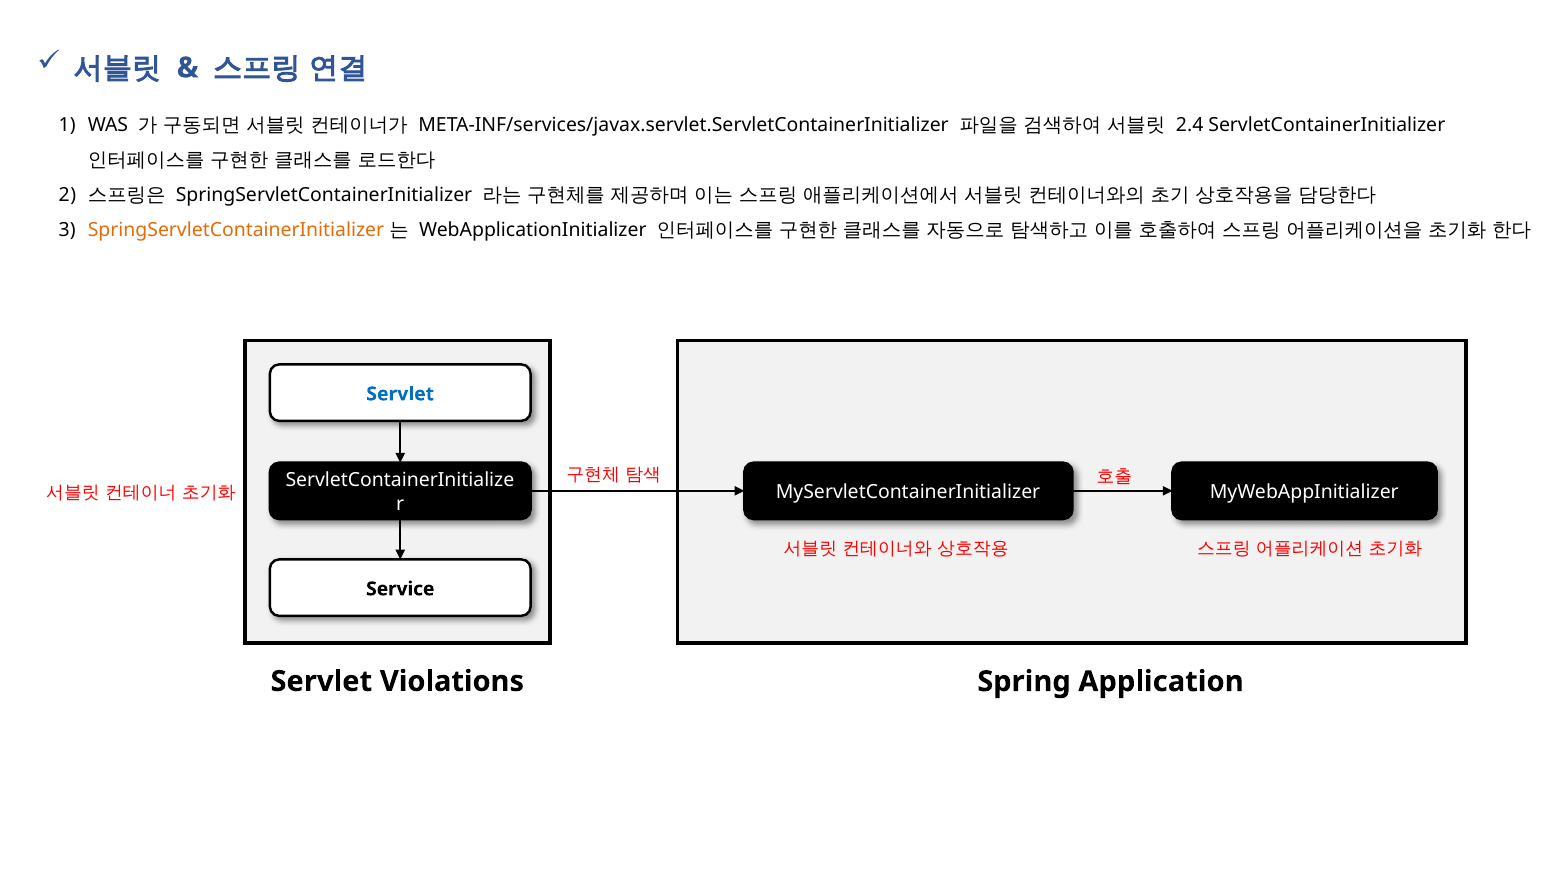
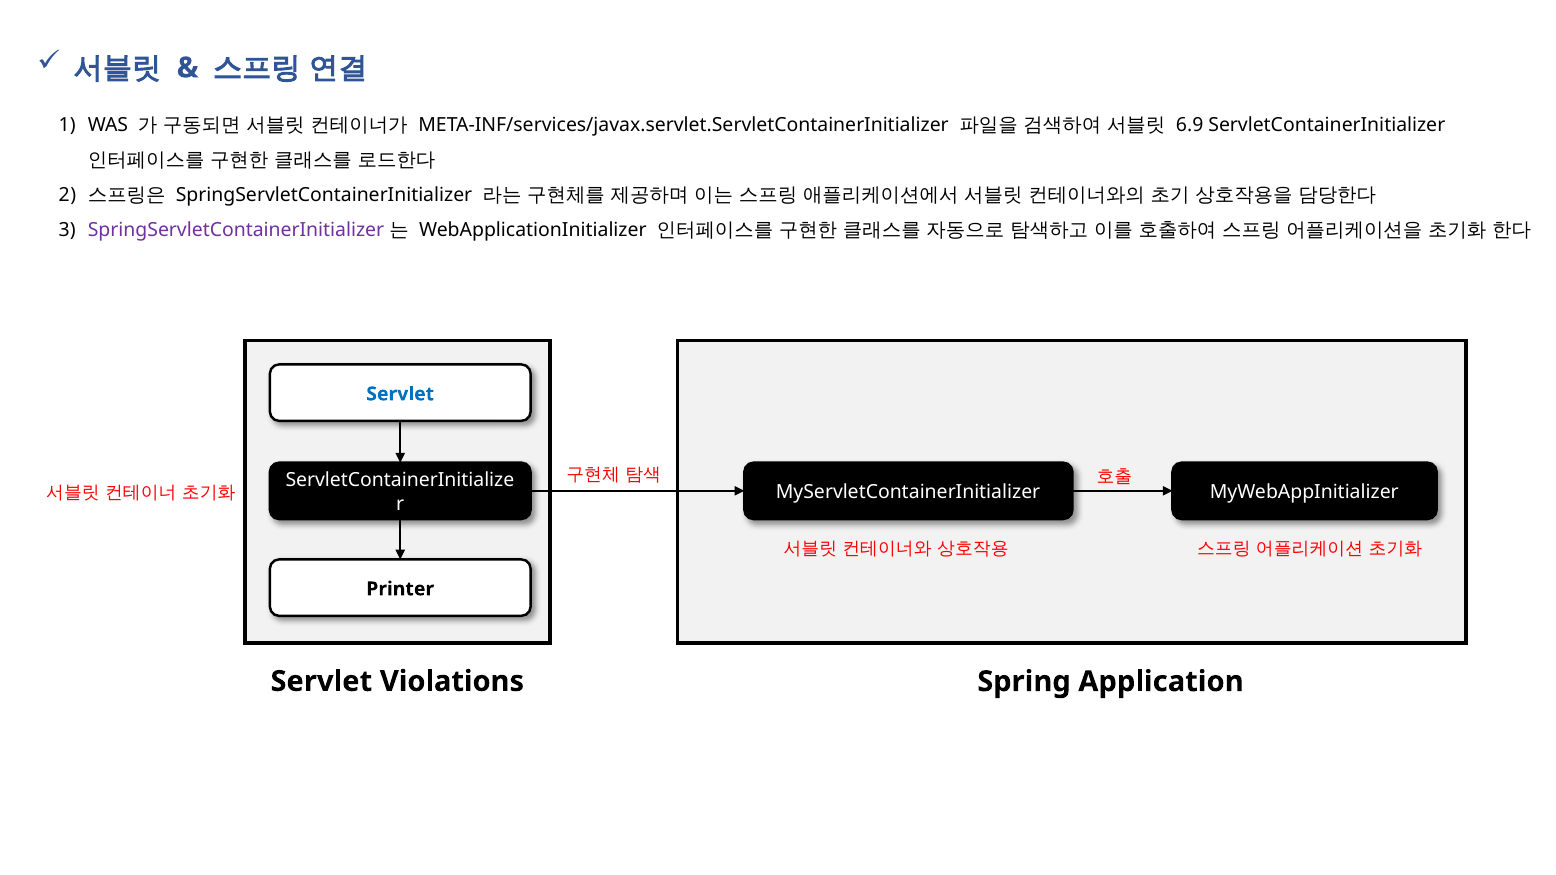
2.4: 2.4 -> 6.9
SpringServletContainerInitializer at (236, 230) colour: orange -> purple
Service: Service -> Printer
